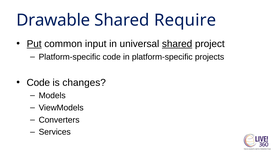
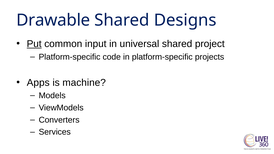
Require: Require -> Designs
shared at (177, 44) underline: present -> none
Code at (38, 83): Code -> Apps
changes: changes -> machine
